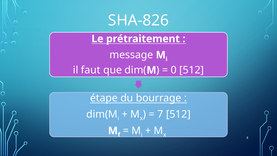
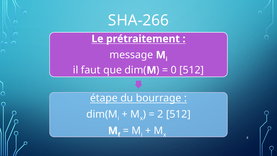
SHA-826: SHA-826 -> SHA-266
7: 7 -> 2
